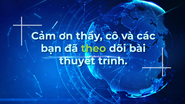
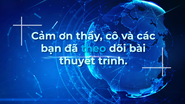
theo colour: light green -> light blue
